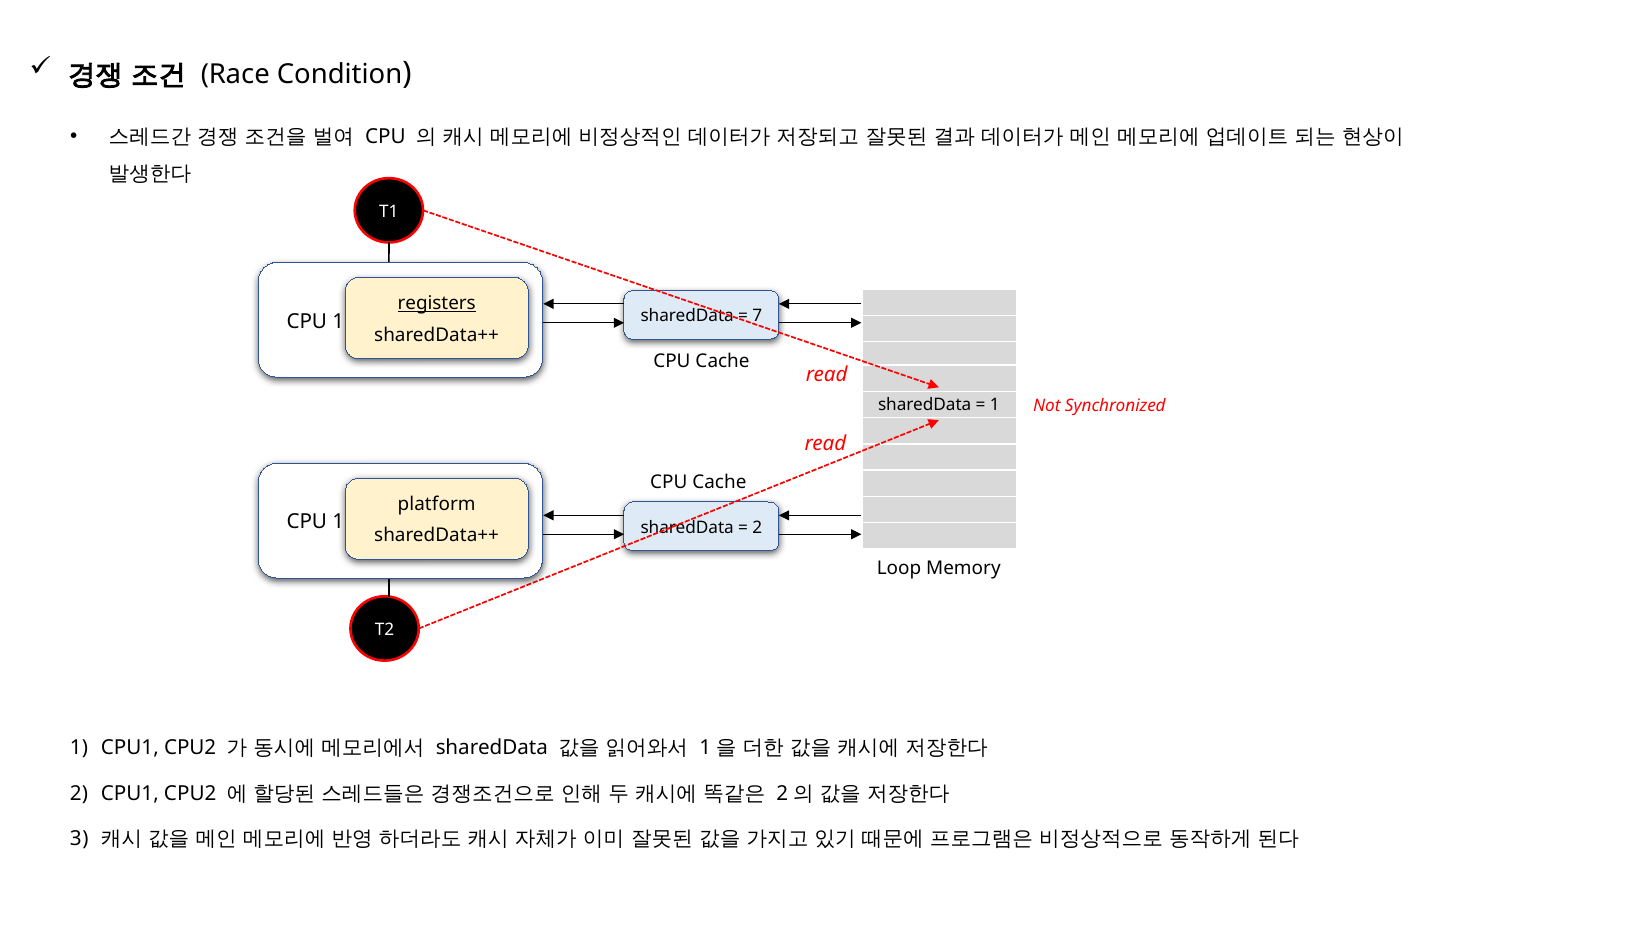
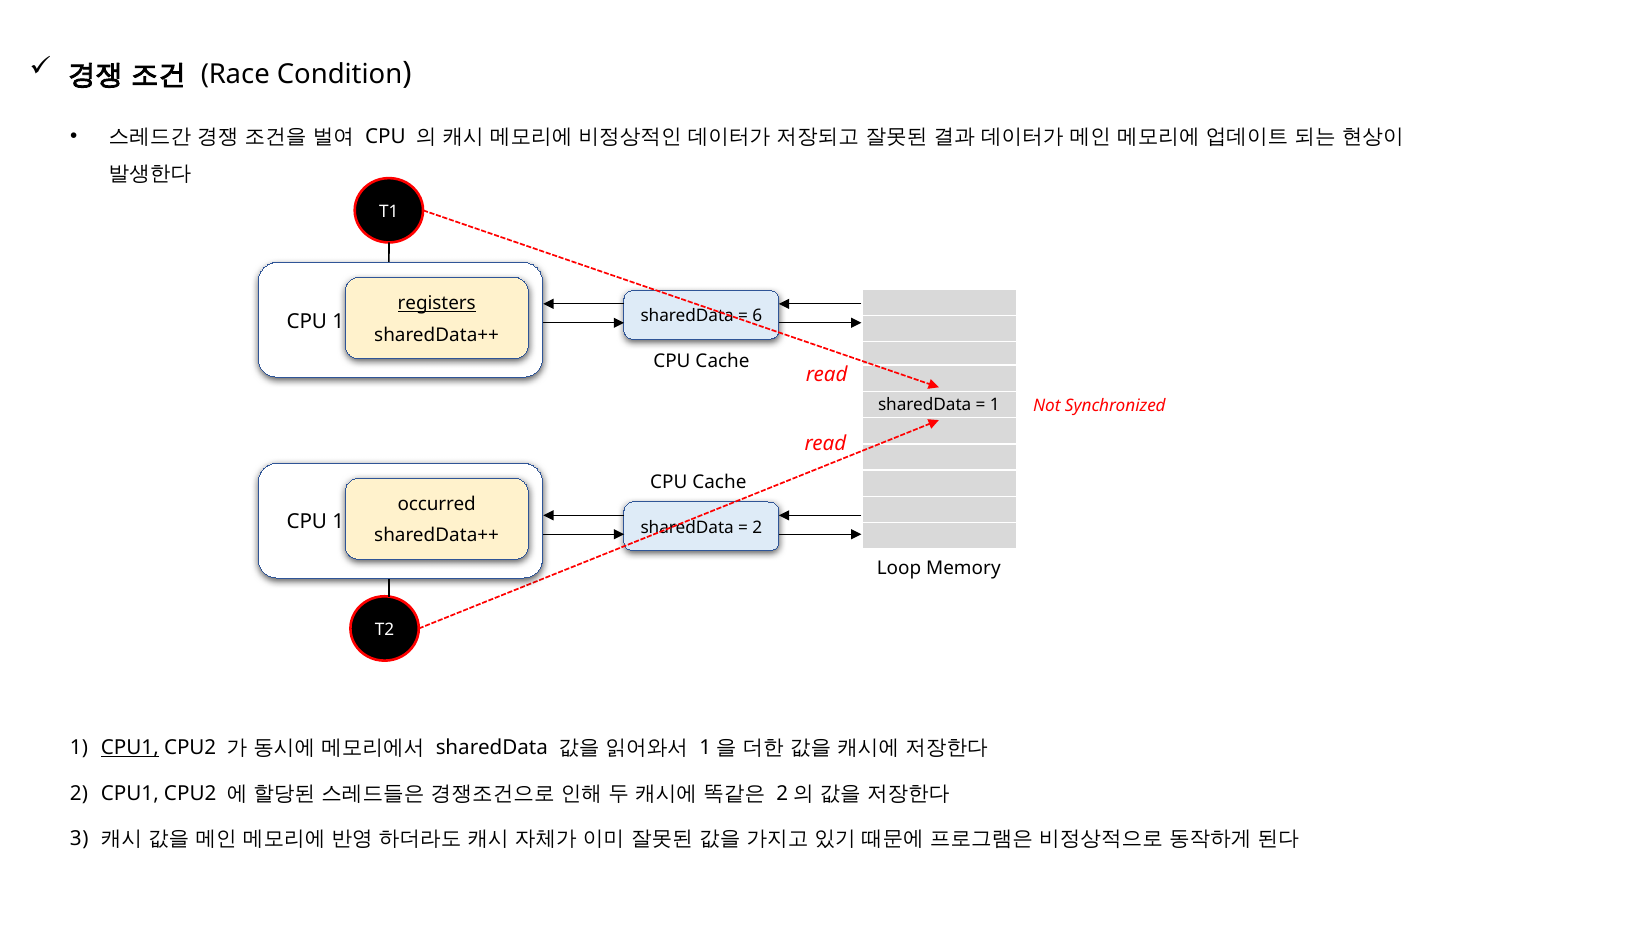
7: 7 -> 6
platform: platform -> occurred
CPU1 at (130, 747) underline: none -> present
